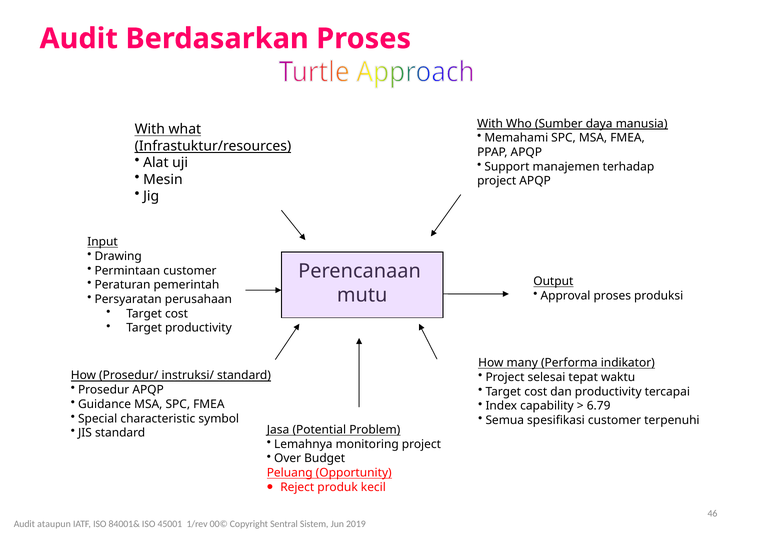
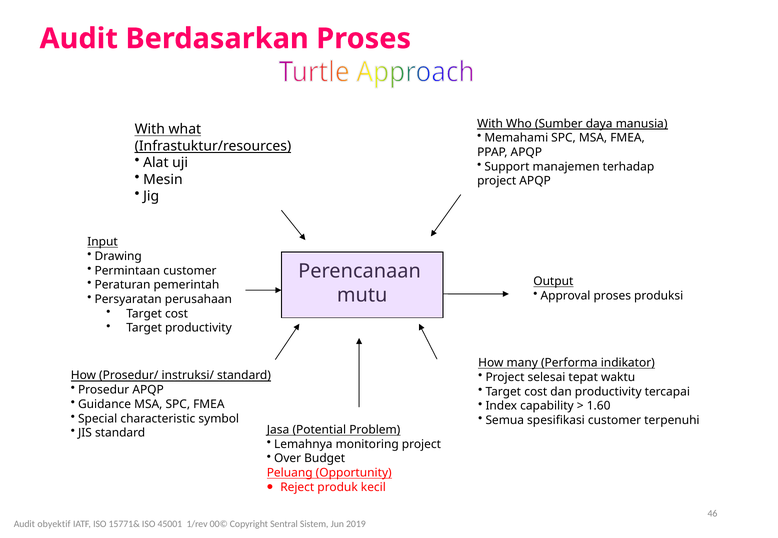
6.79: 6.79 -> 1.60
ataupun: ataupun -> obyektif
84001&: 84001& -> 15771&
